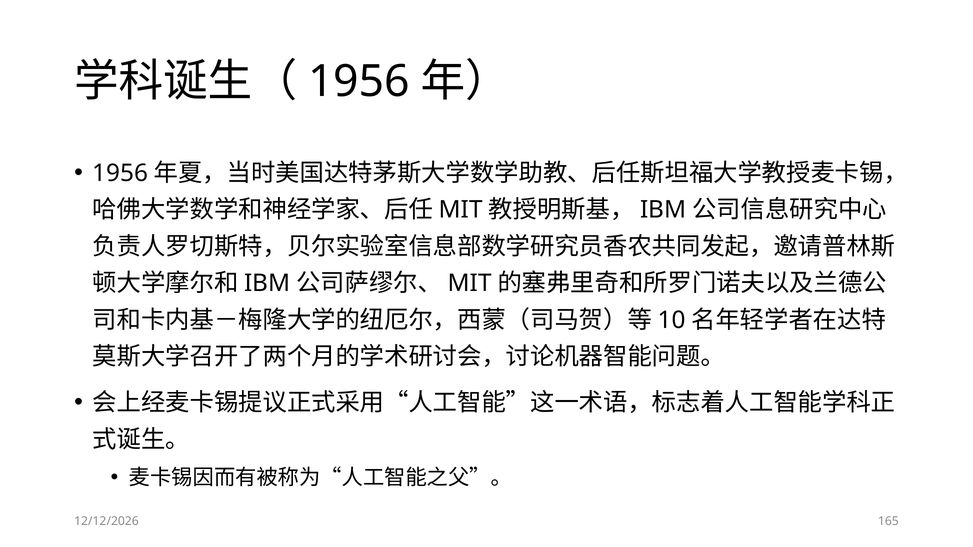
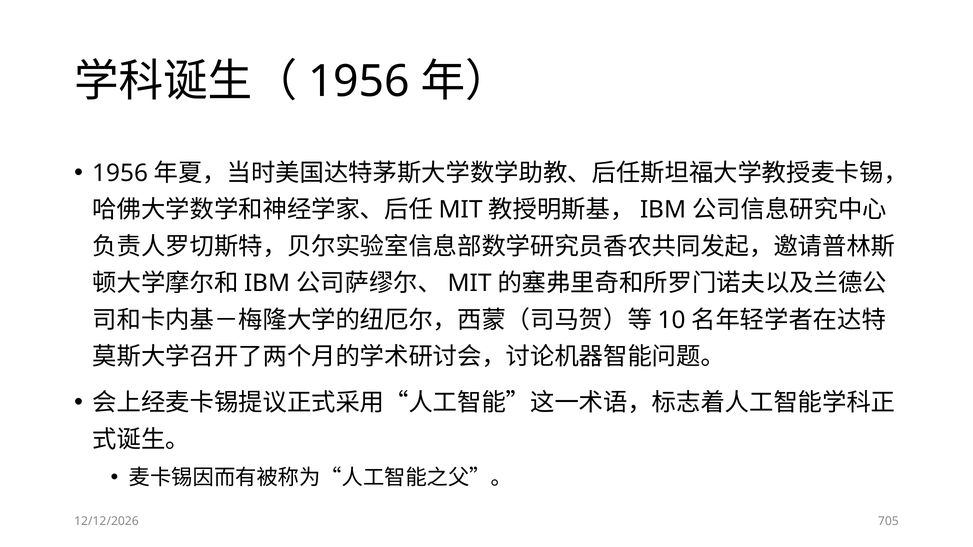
165: 165 -> 705
